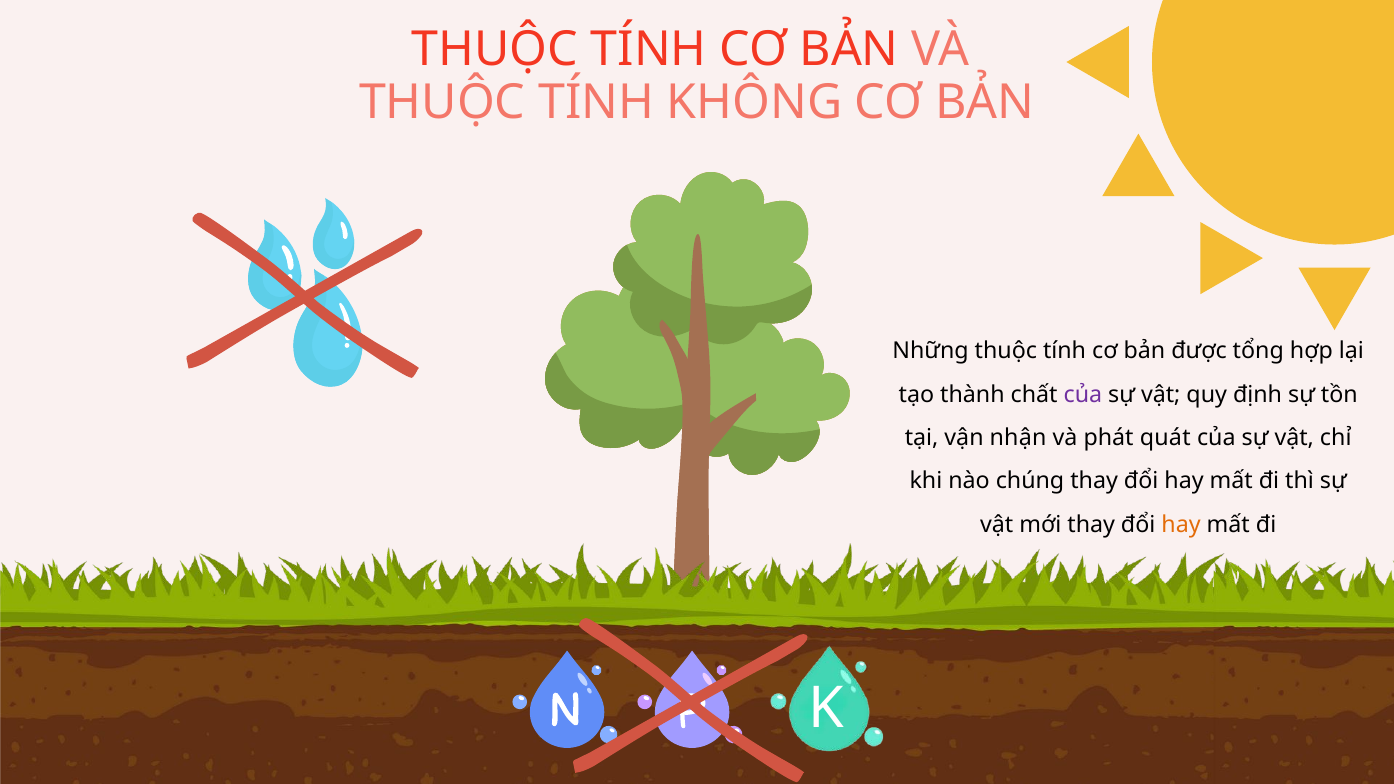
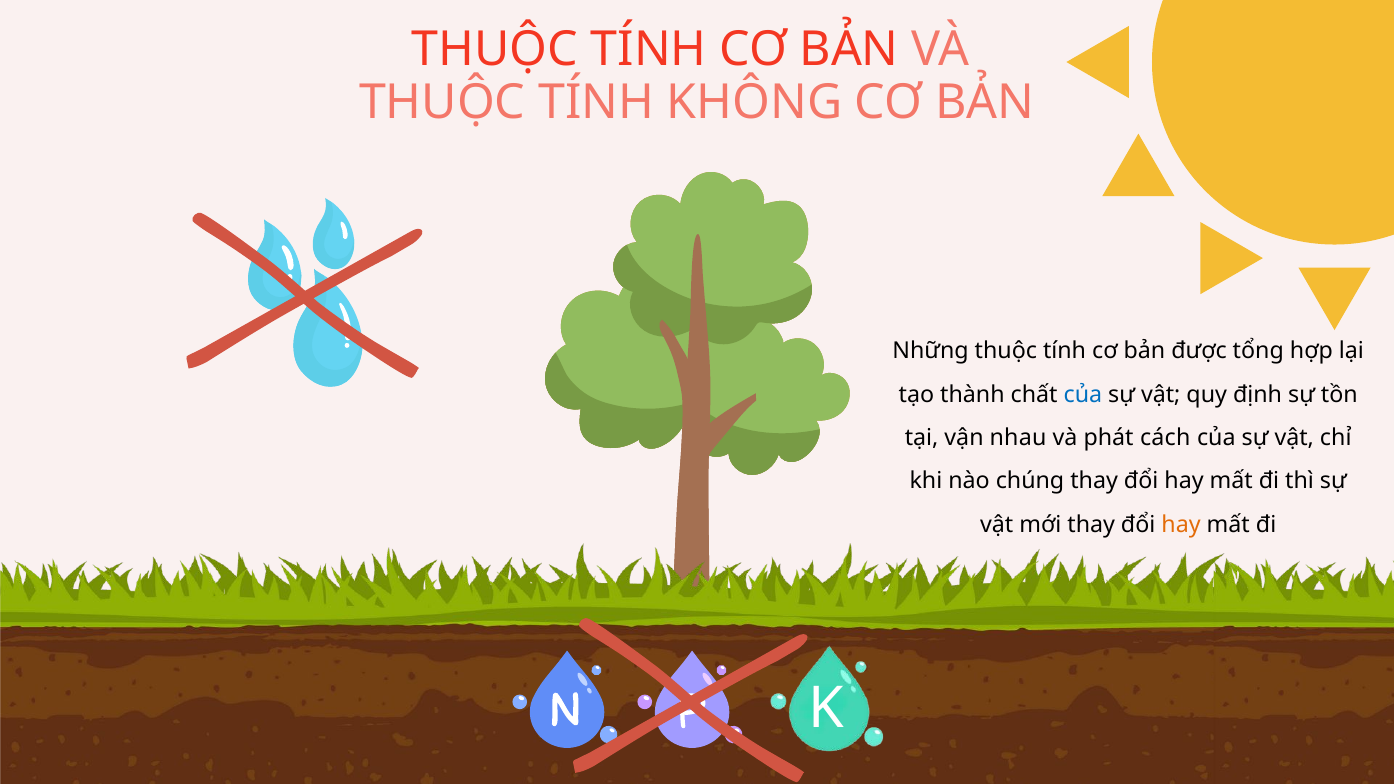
của at (1083, 394) colour: purple -> blue
nhận: nhận -> nhau
quát: quát -> cách
